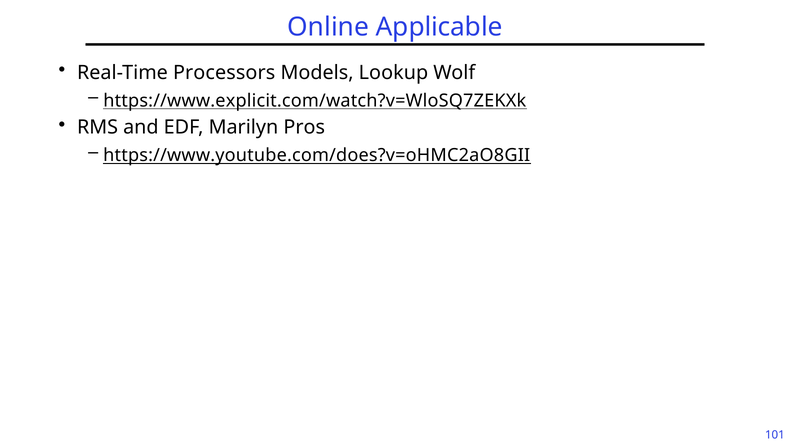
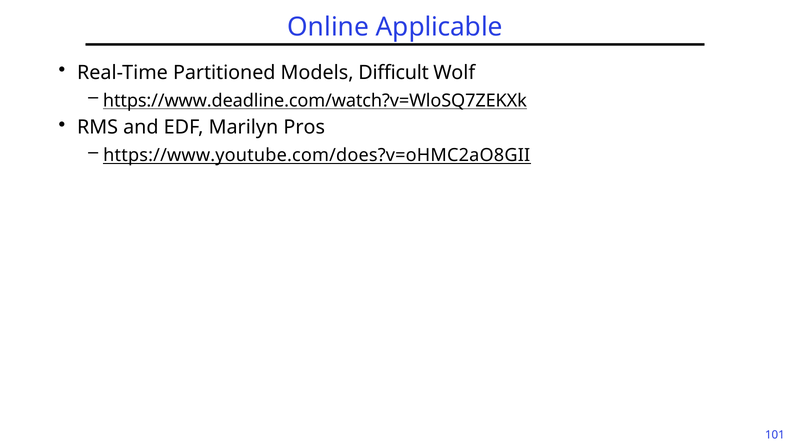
Processors: Processors -> Partitioned
Lookup: Lookup -> Difficult
https://www.explicit.com/watch?v=WloSQ7ZEKXk: https://www.explicit.com/watch?v=WloSQ7ZEKXk -> https://www.deadline.com/watch?v=WloSQ7ZEKXk
